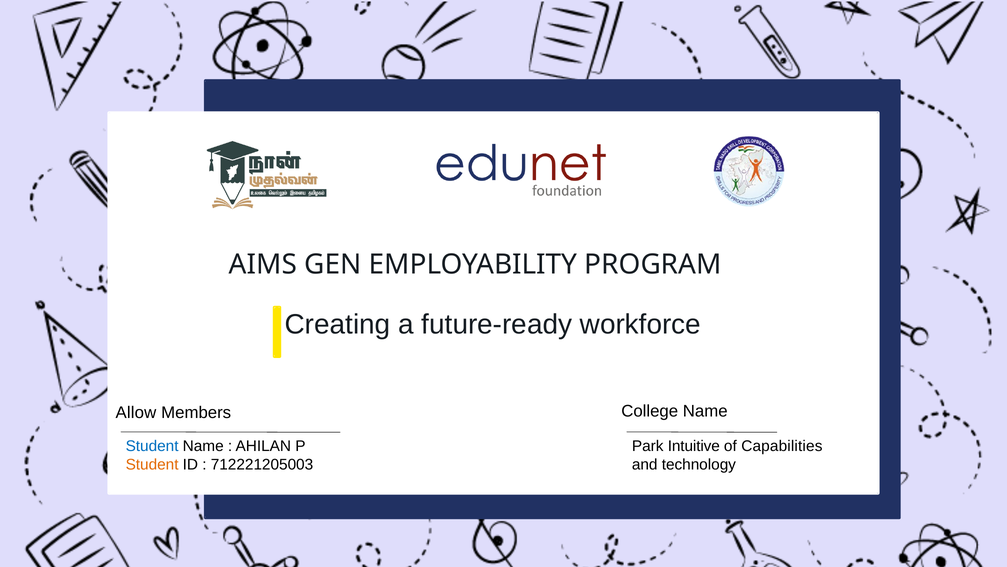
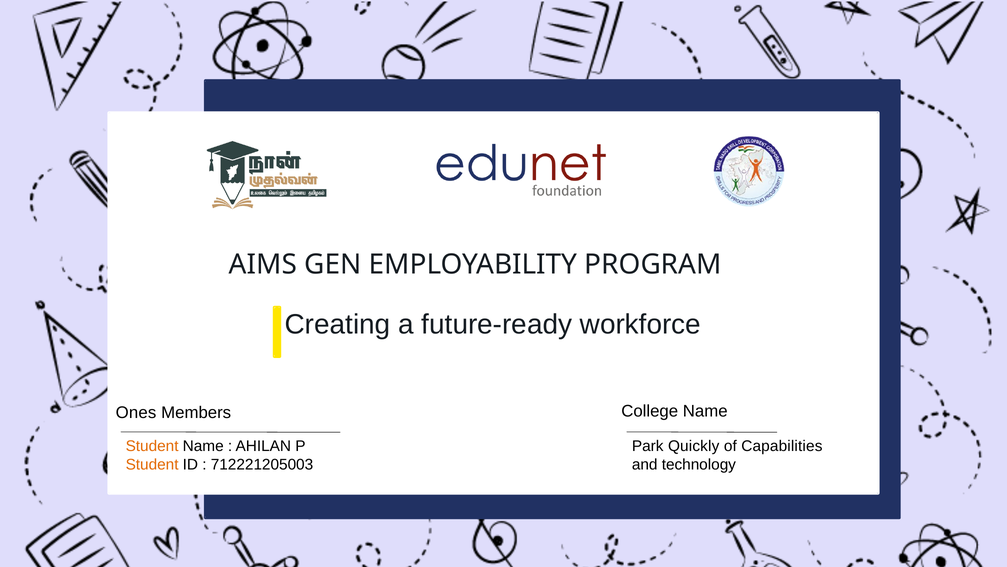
Allow: Allow -> Ones
Student at (152, 446) colour: blue -> orange
Intuitive: Intuitive -> Quickly
